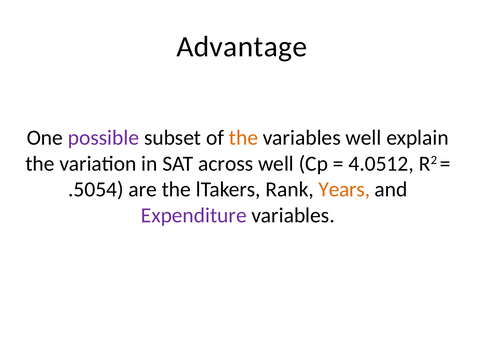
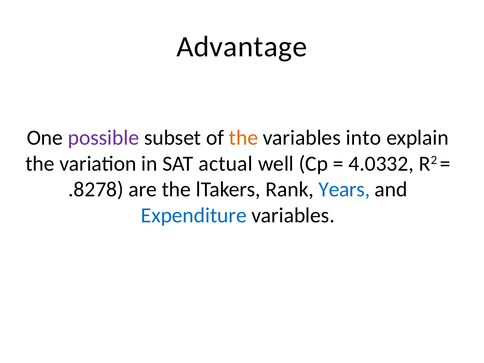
variables well: well -> into
across: across -> actual
4.0512: 4.0512 -> 4.0332
.5054: .5054 -> .8278
Years colour: orange -> blue
Expenditure colour: purple -> blue
